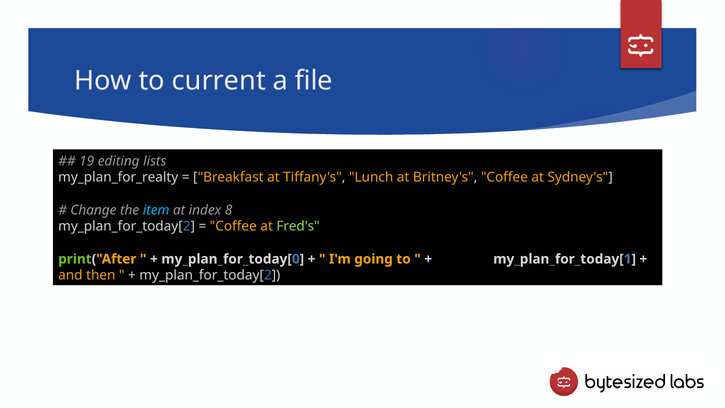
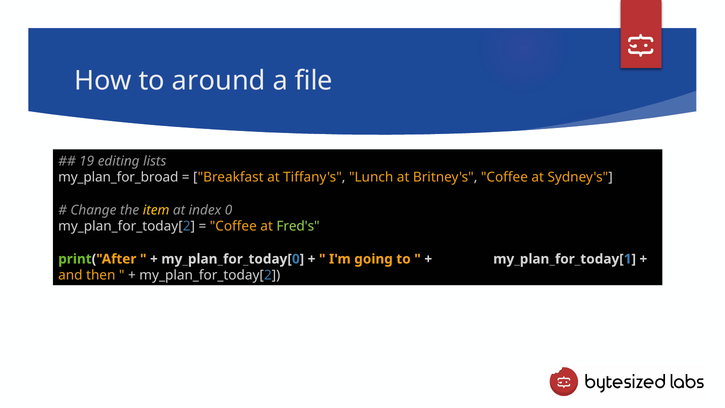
current: current -> around
my_plan_for_realty: my_plan_for_realty -> my_plan_for_broad
item colour: light blue -> yellow
8: 8 -> 0
